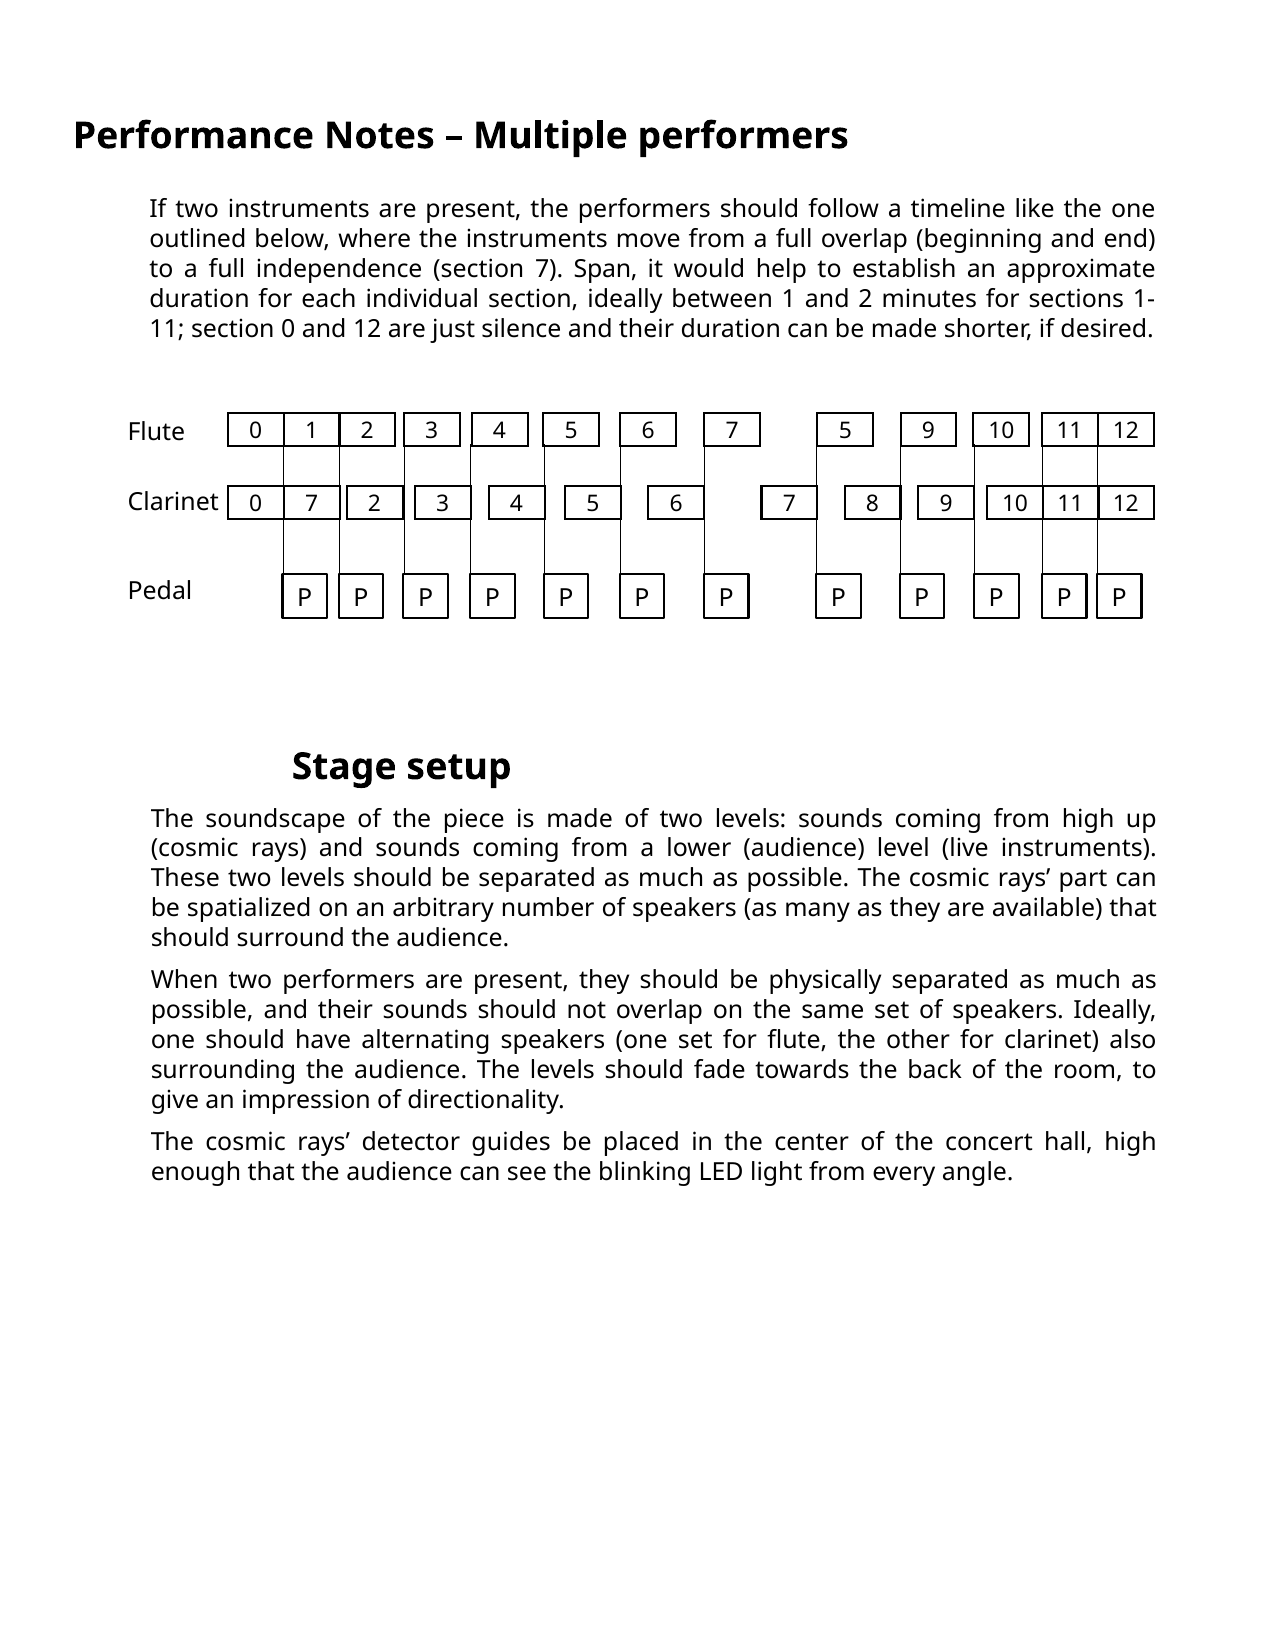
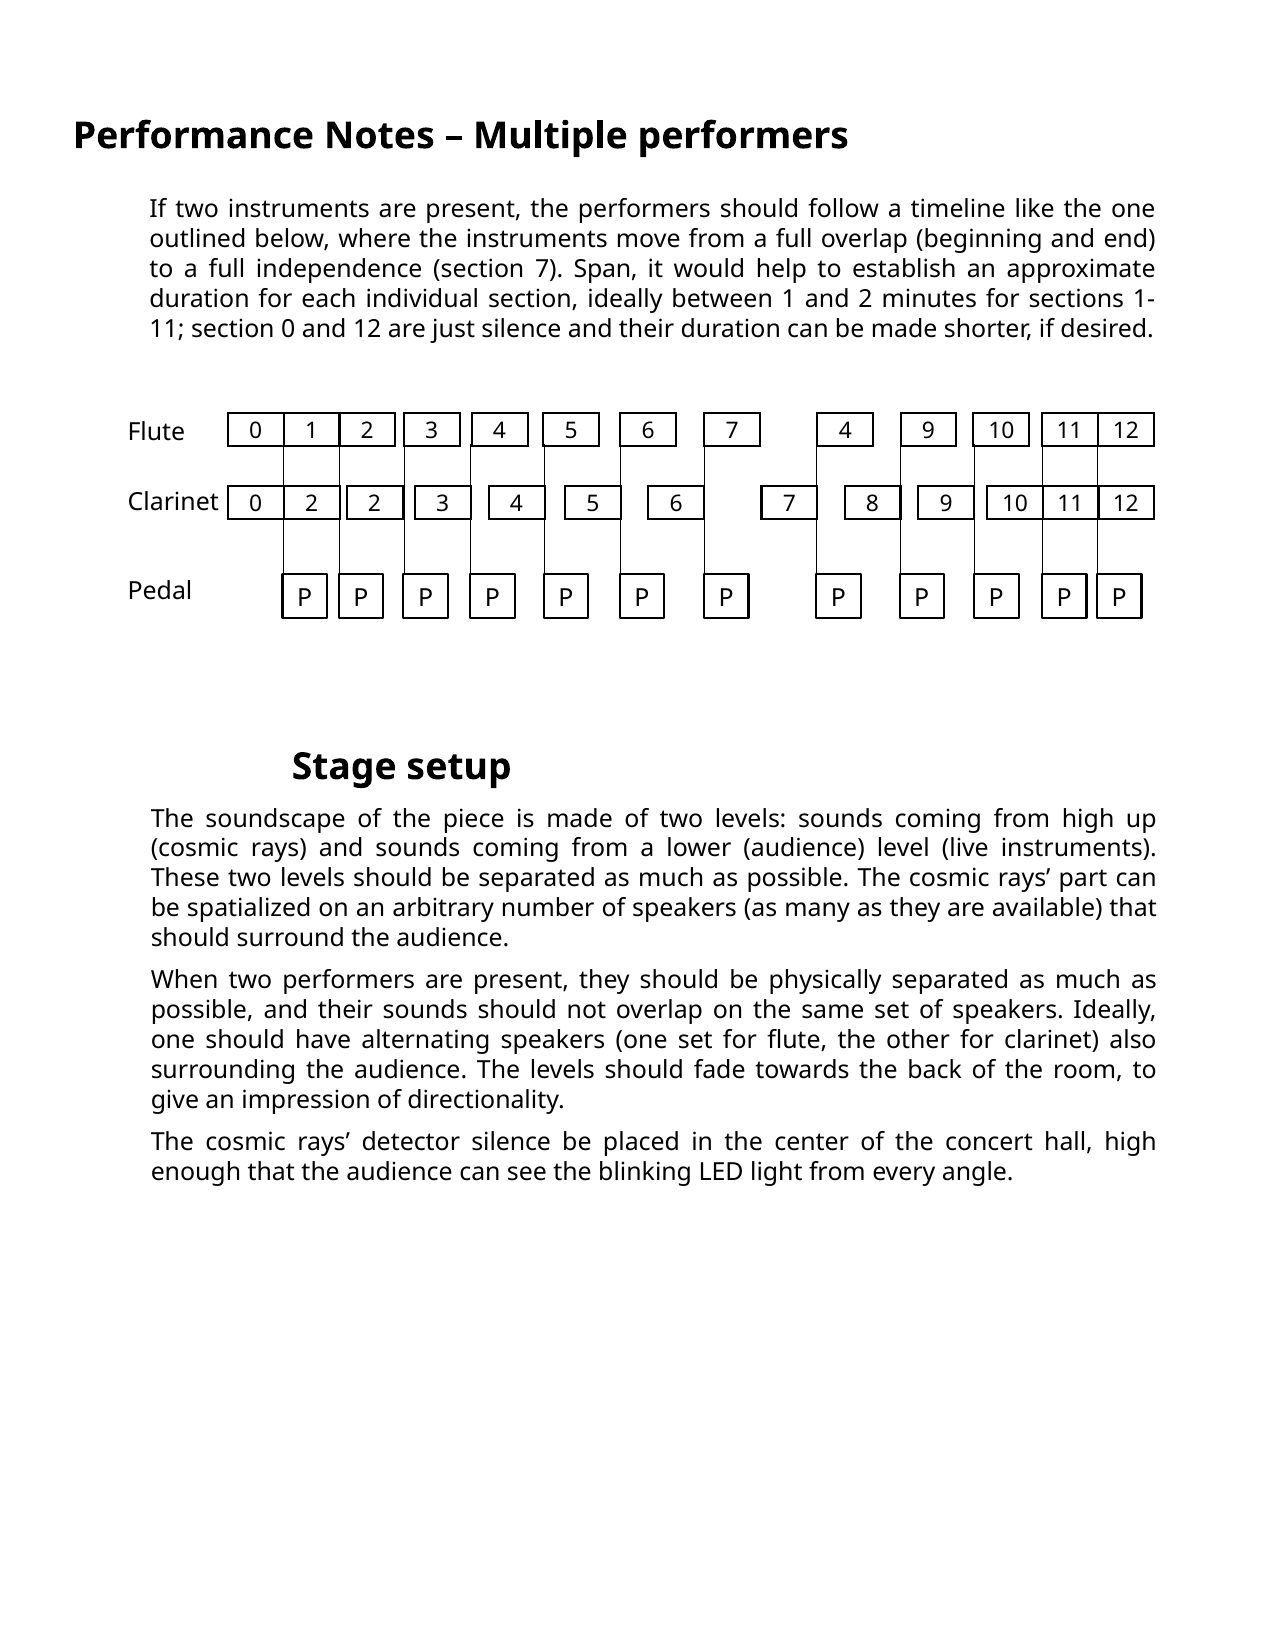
7 5: 5 -> 4
0 7: 7 -> 2
detector guides: guides -> silence
